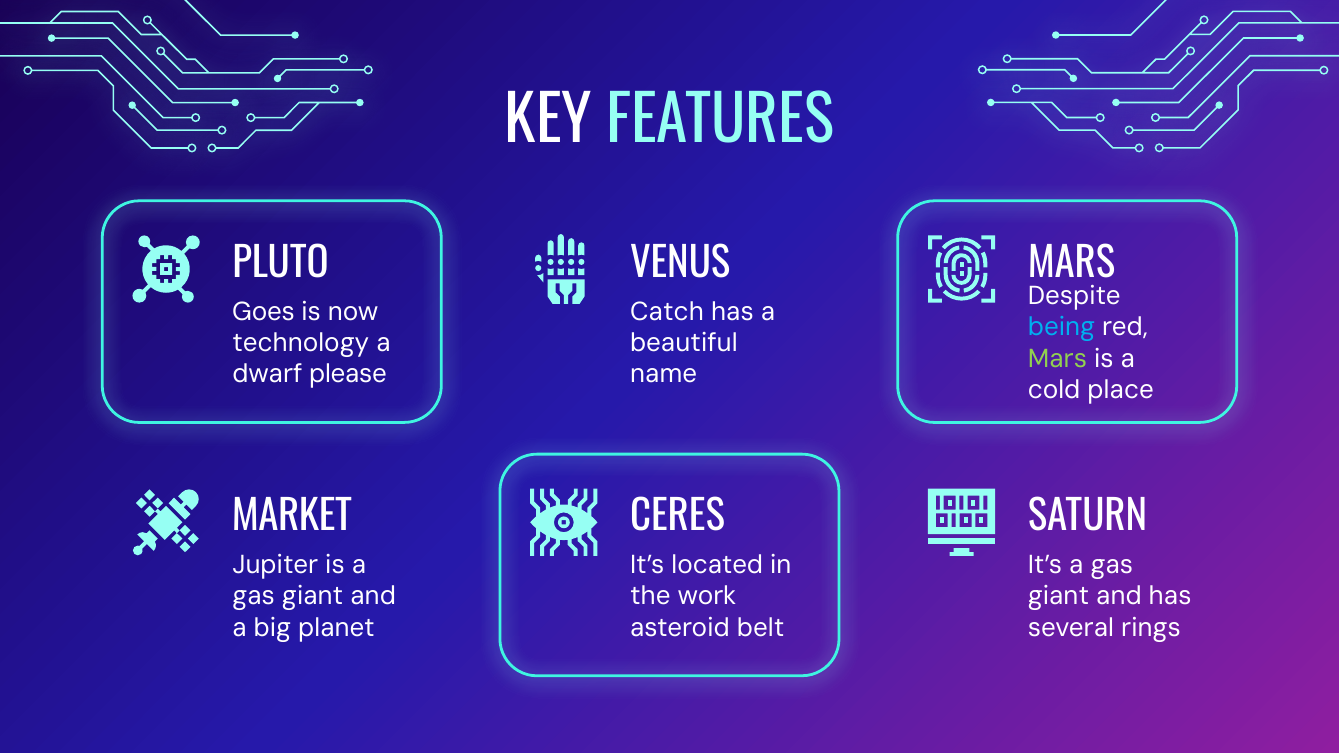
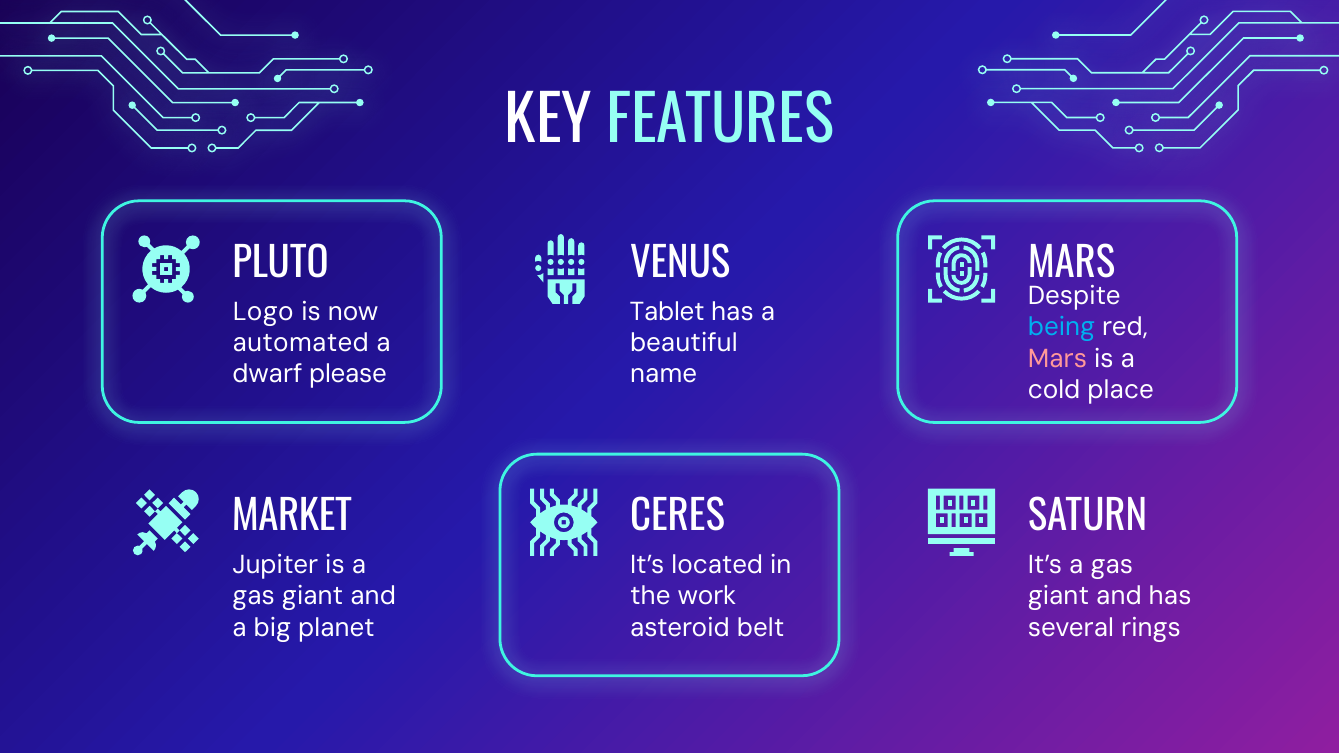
Goes: Goes -> Logo
Catch: Catch -> Tablet
technology: technology -> automated
Mars at (1057, 359) colour: light green -> pink
